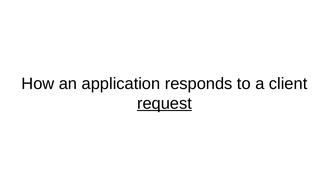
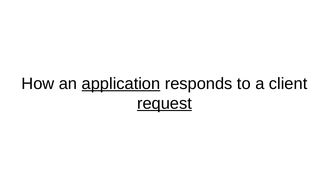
application underline: none -> present
